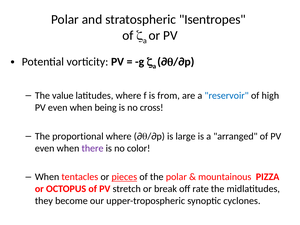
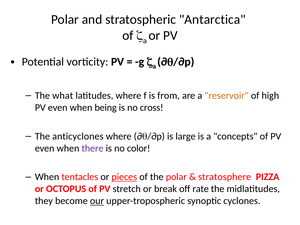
Isentropes: Isentropes -> Antarctica
value: value -> what
reservoir colour: blue -> orange
proportional: proportional -> anticyclones
arranged: arranged -> concepts
mountainous: mountainous -> stratosphere
our underline: none -> present
